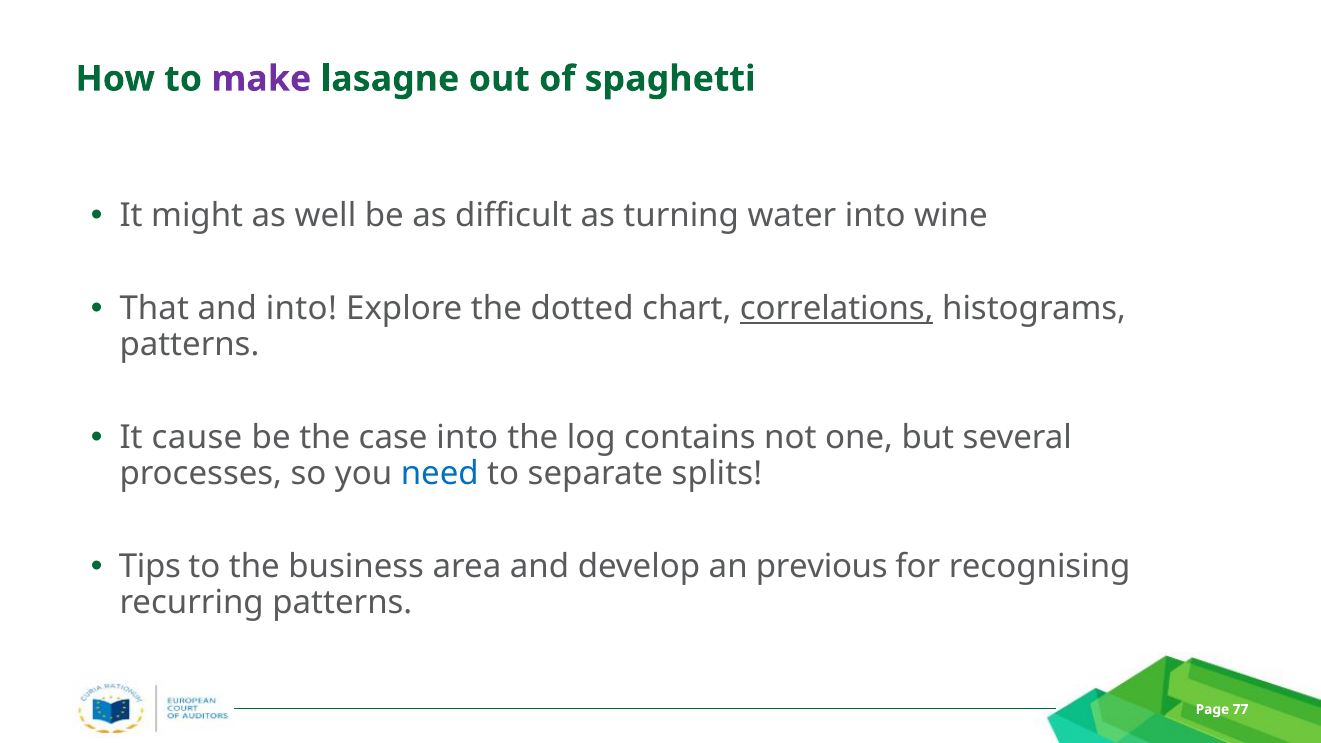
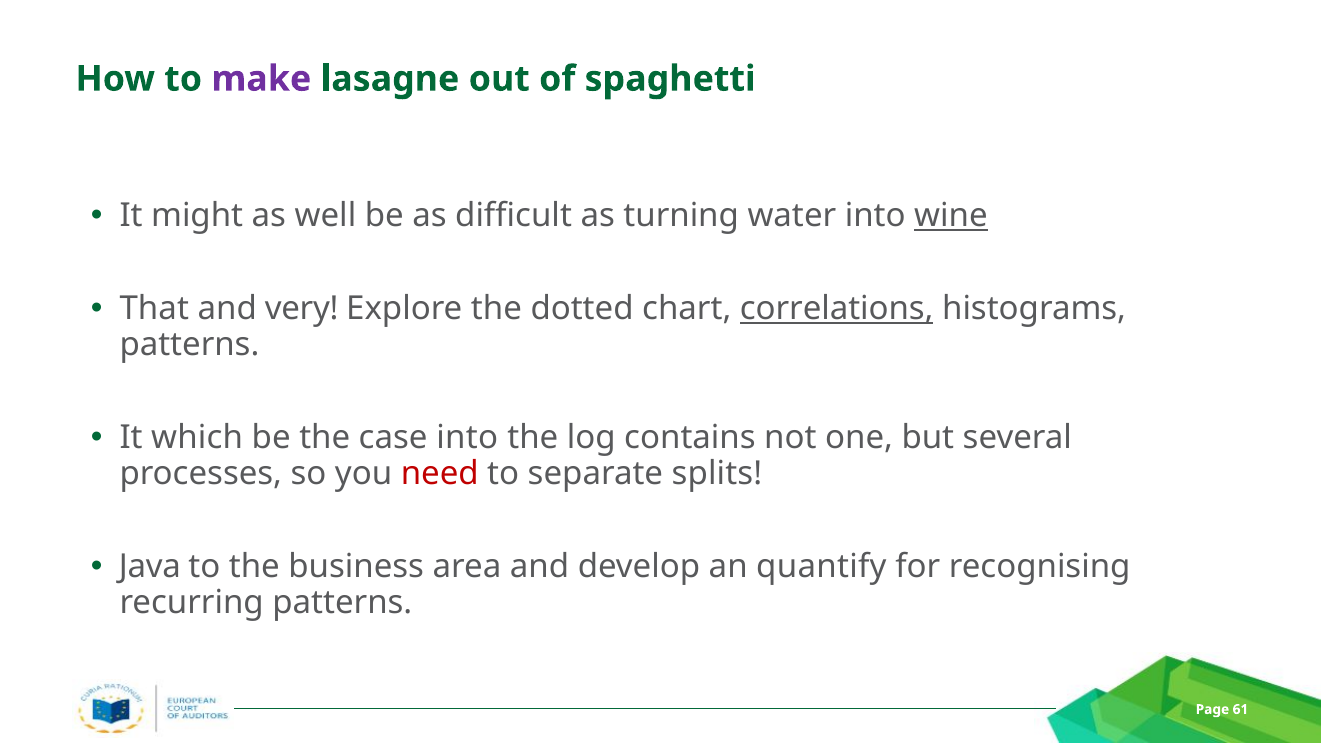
wine underline: none -> present
and into: into -> very
cause: cause -> which
need colour: blue -> red
Tips: Tips -> Java
previous: previous -> quantify
77: 77 -> 61
